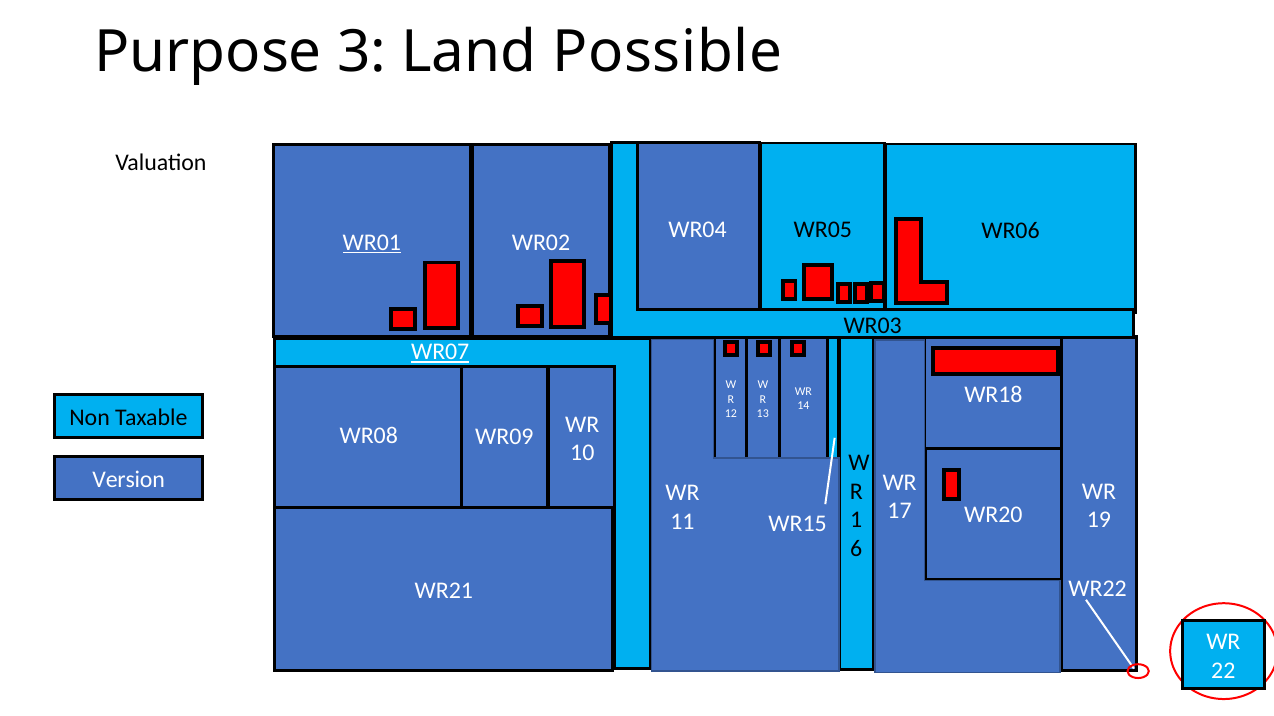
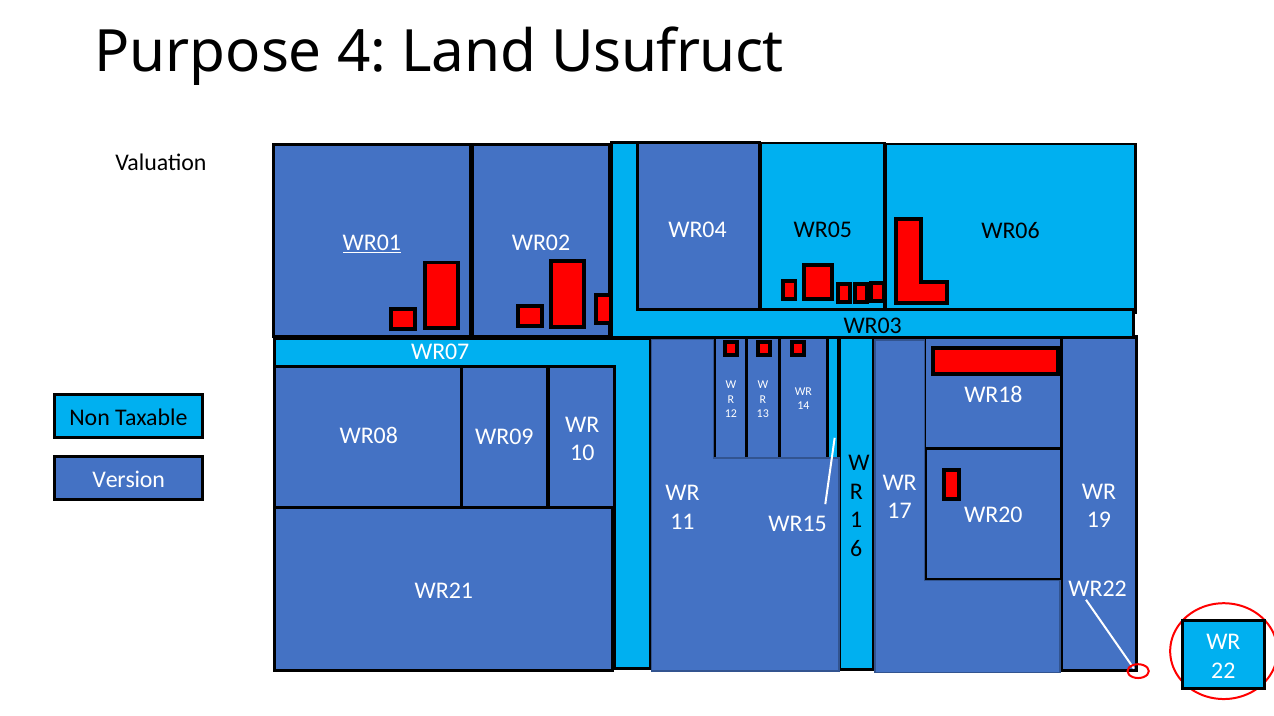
3: 3 -> 4
Possible: Possible -> Usufruct
WR07 at (440, 352) underline: present -> none
